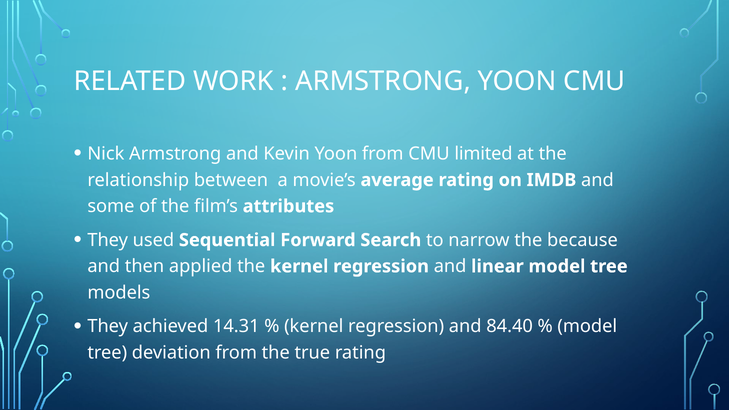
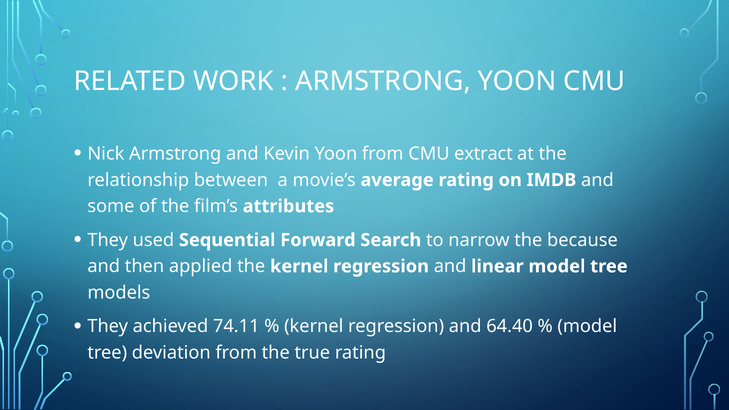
limited: limited -> extract
14.31: 14.31 -> 74.11
84.40: 84.40 -> 64.40
